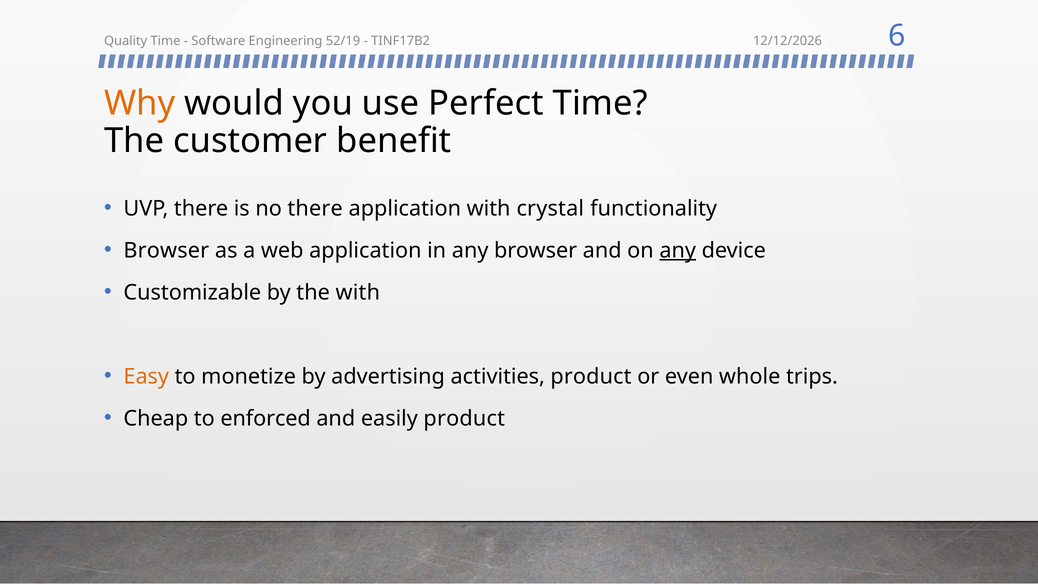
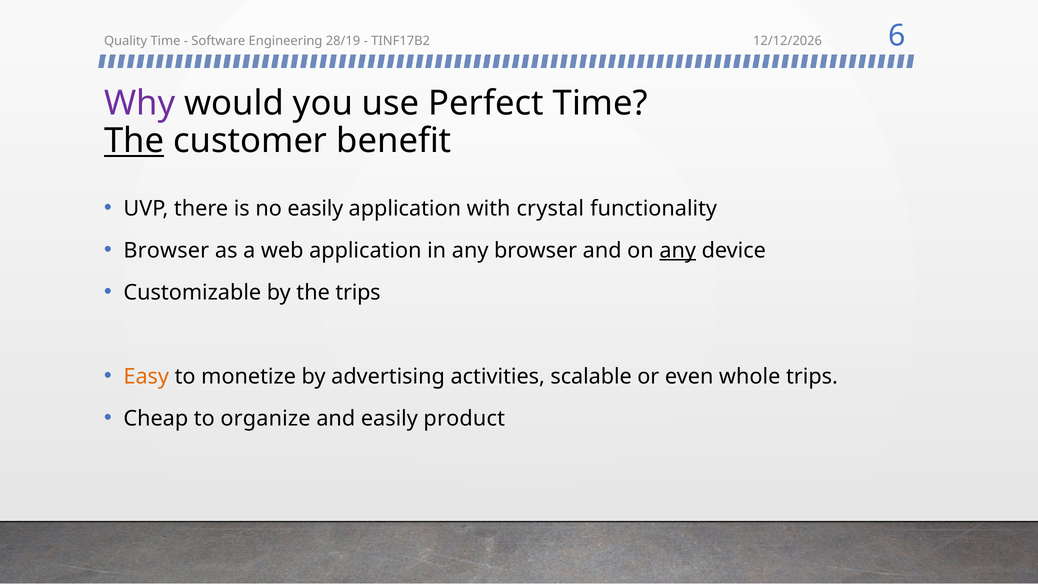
52/19: 52/19 -> 28/19
Why colour: orange -> purple
The at (134, 141) underline: none -> present
no there: there -> easily
the with: with -> trips
activities product: product -> scalable
enforced: enforced -> organize
